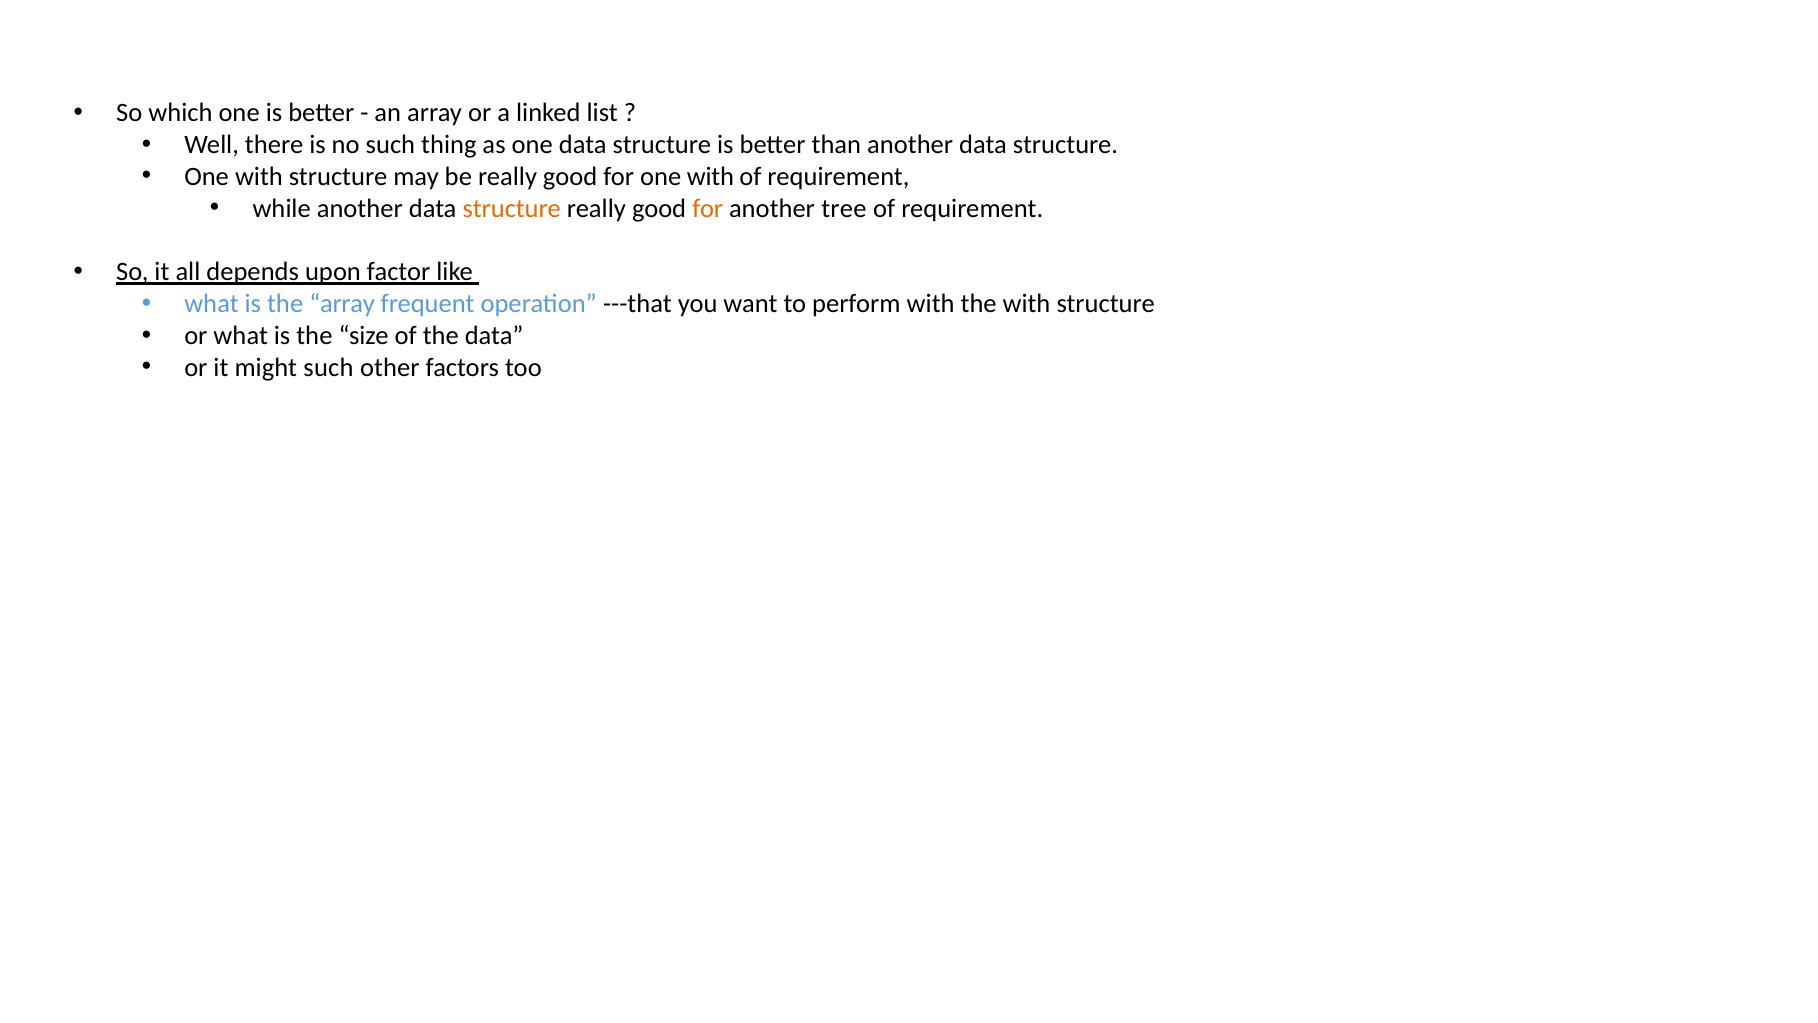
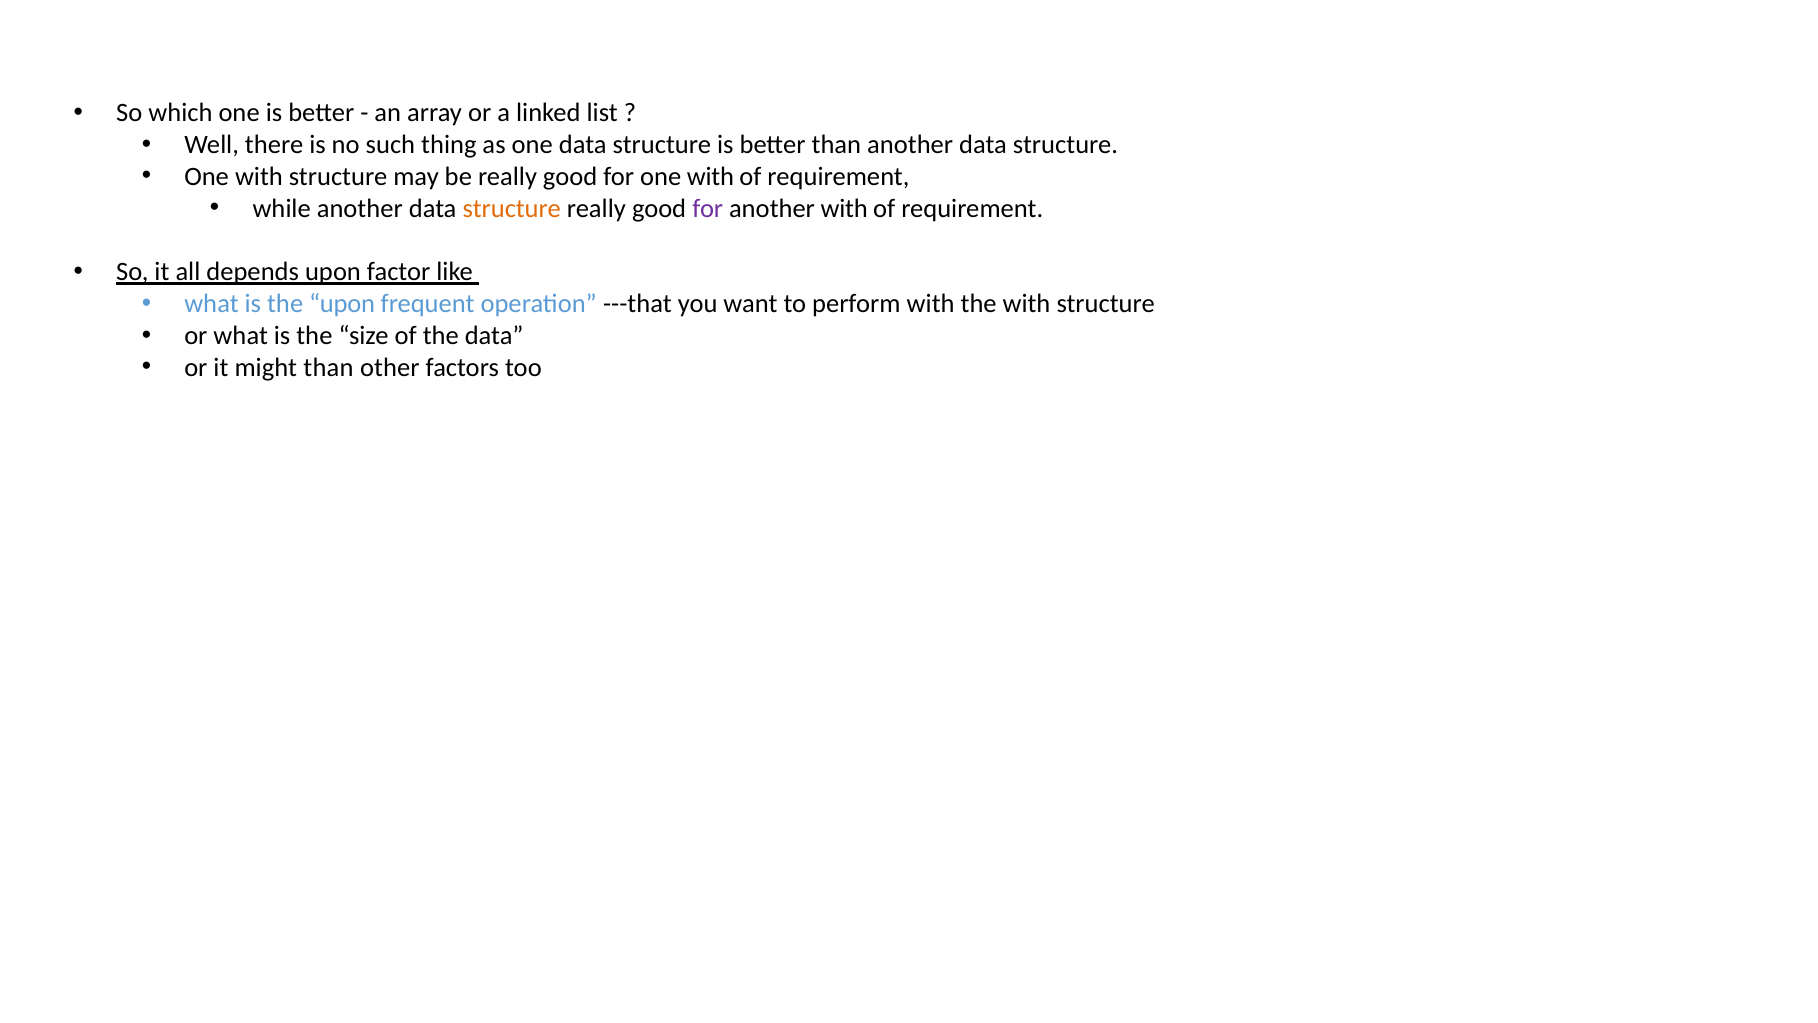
for at (708, 208) colour: orange -> purple
another tree: tree -> with
the array: array -> upon
might such: such -> than
